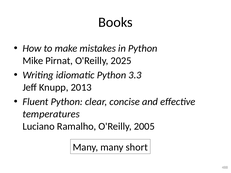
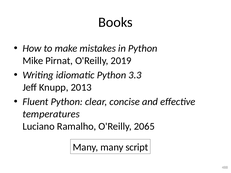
2025: 2025 -> 2019
2005: 2005 -> 2065
short: short -> script
